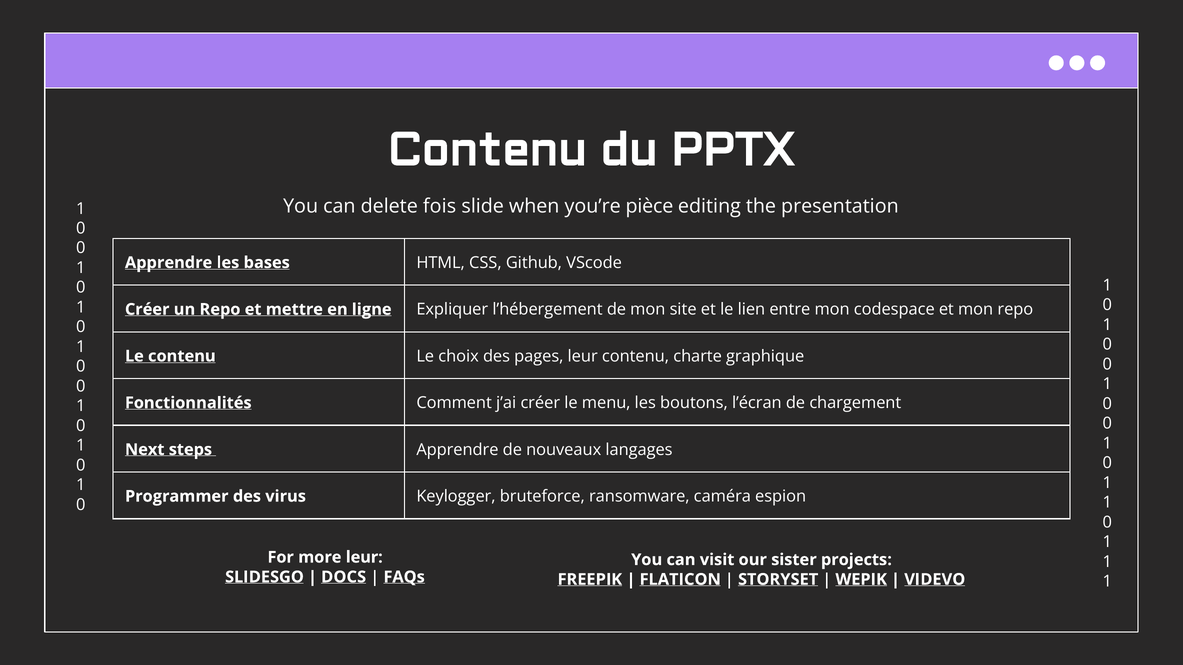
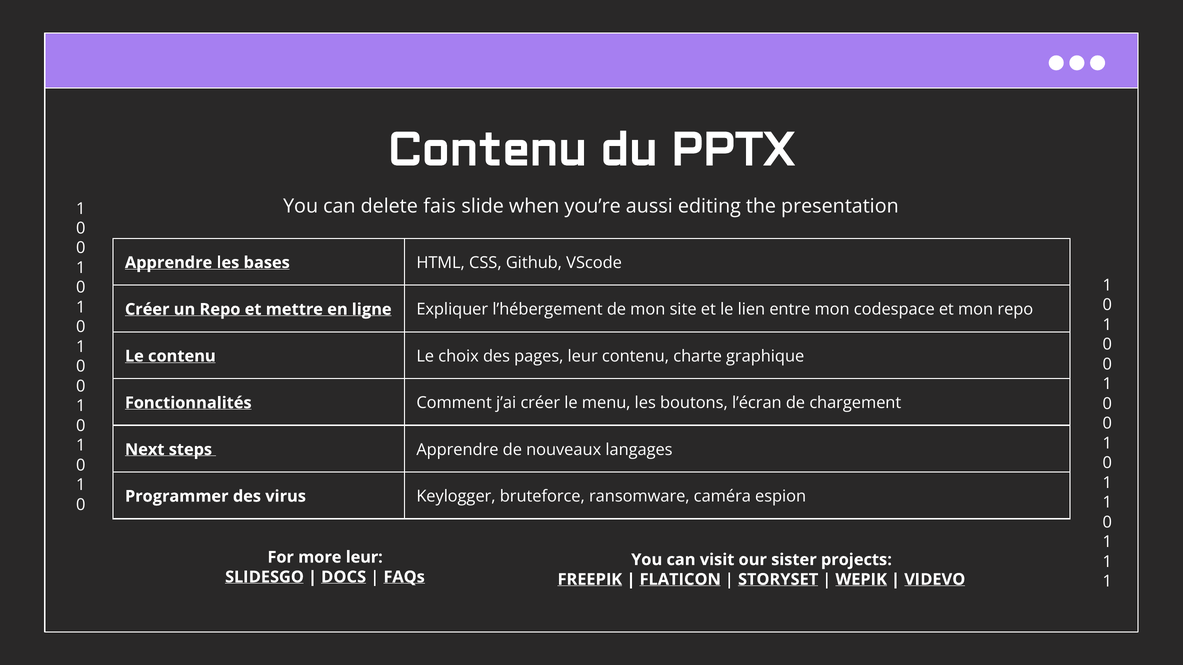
fois: fois -> fais
pièce: pièce -> aussi
